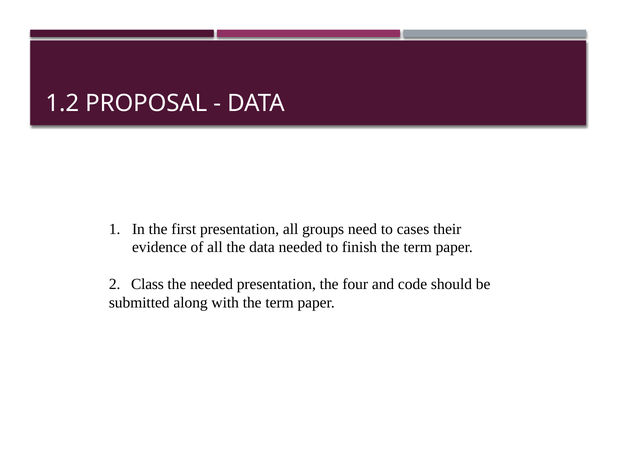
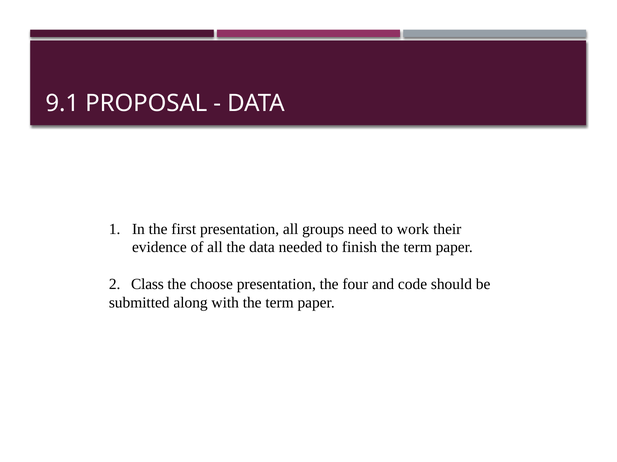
1.2: 1.2 -> 9.1
cases: cases -> work
the needed: needed -> choose
